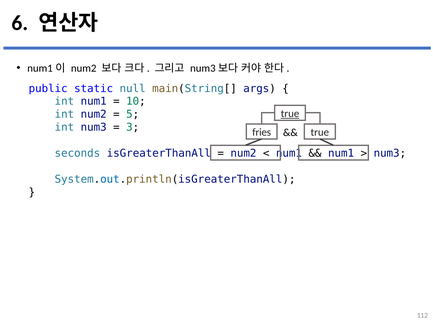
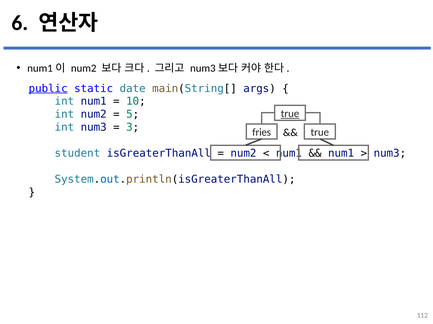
public underline: none -> present
null: null -> date
seconds: seconds -> student
